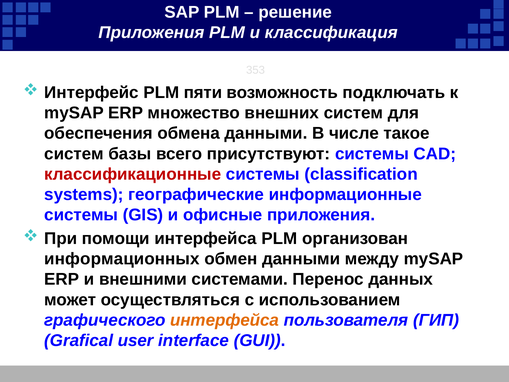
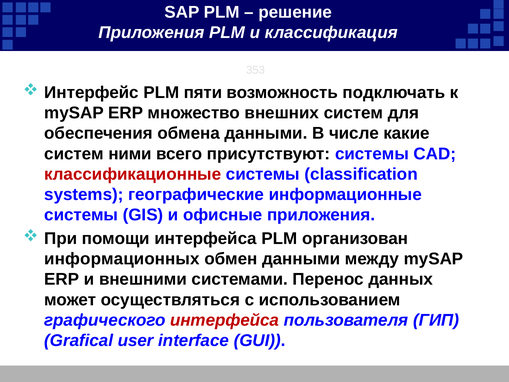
такое: такое -> какие
базы: базы -> ними
интерфейса at (225, 320) colour: orange -> red
